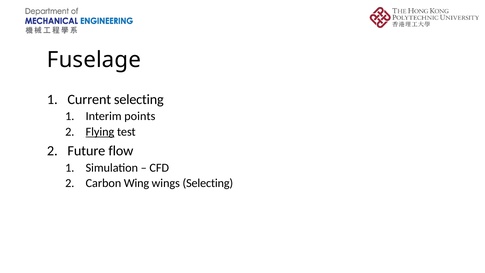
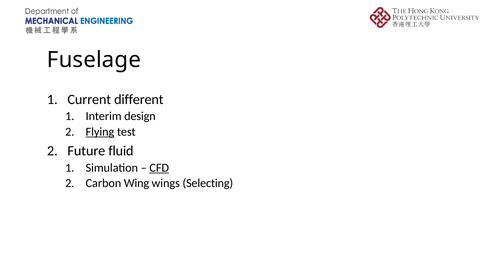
Current selecting: selecting -> different
points: points -> design
flow: flow -> fluid
CFD underline: none -> present
